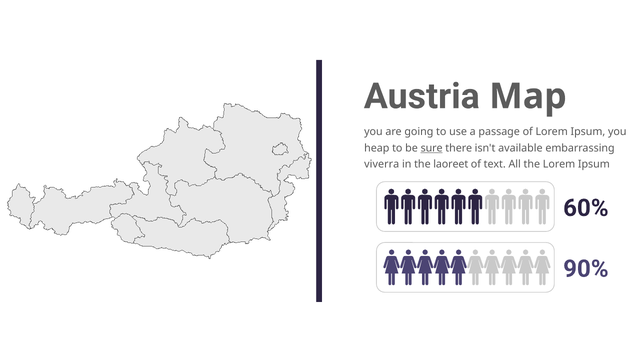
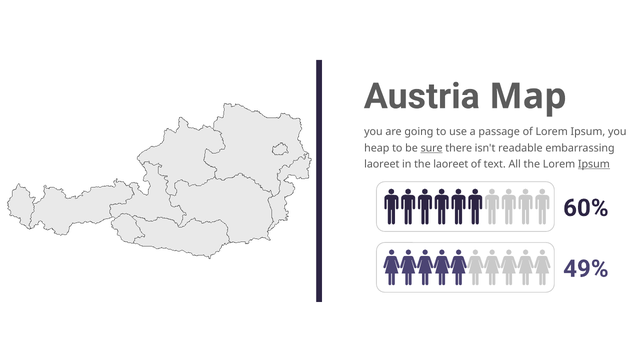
available: available -> readable
viverra at (382, 164): viverra -> laoreet
Ipsum at (594, 164) underline: none -> present
90%: 90% -> 49%
